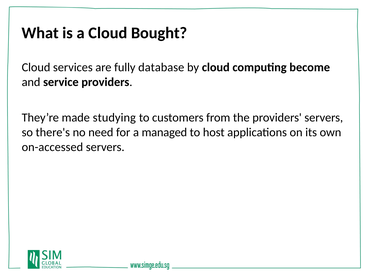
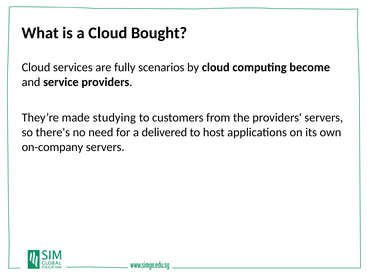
database: database -> scenarios
managed: managed -> delivered
on-accessed: on-accessed -> on-company
